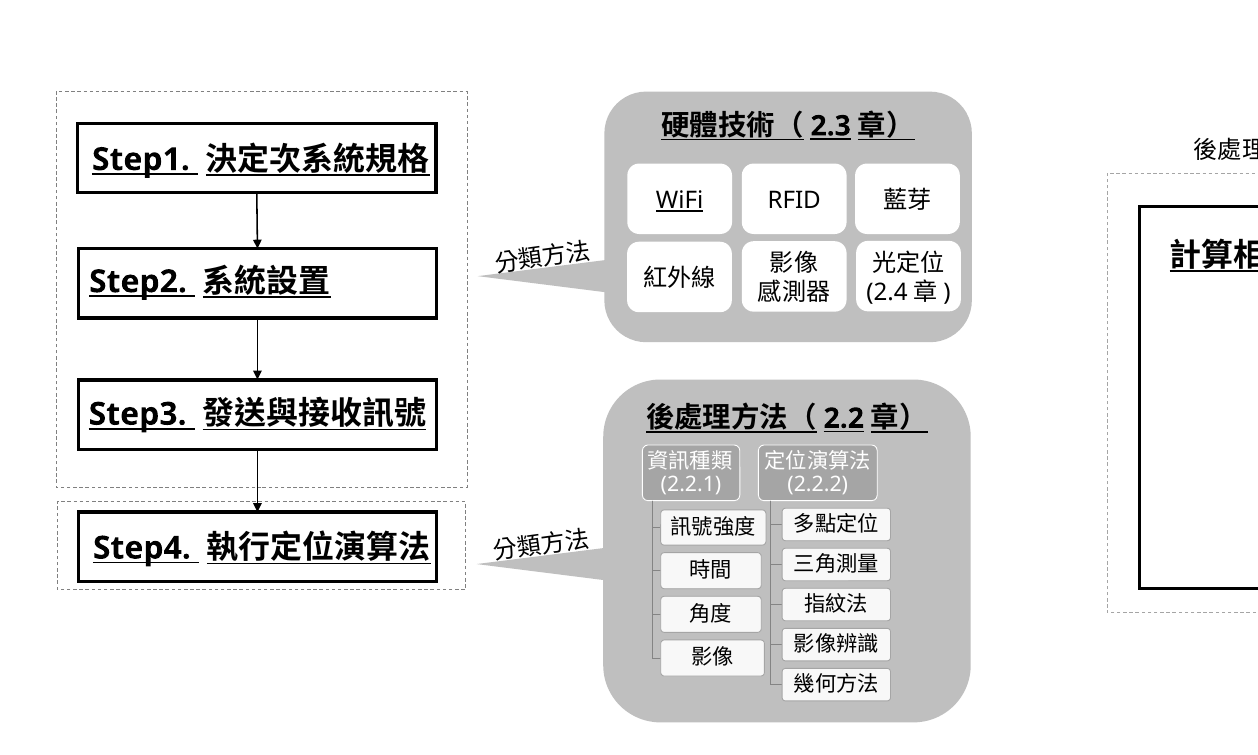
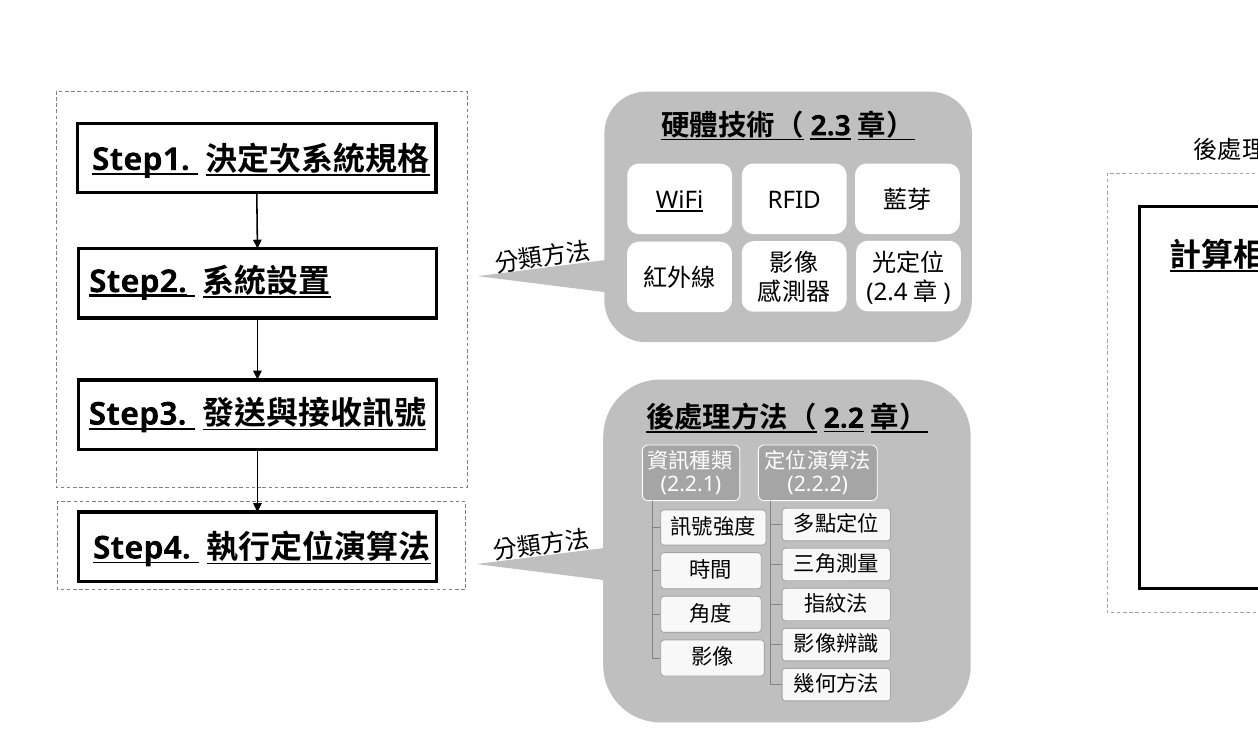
Step2 underline: none -> present
